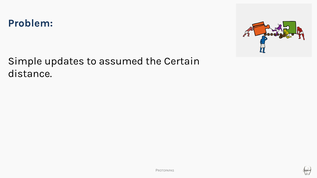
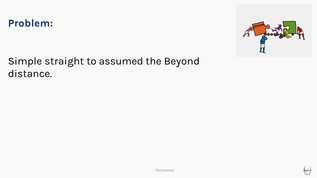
updates: updates -> straight
Certain: Certain -> Beyond
